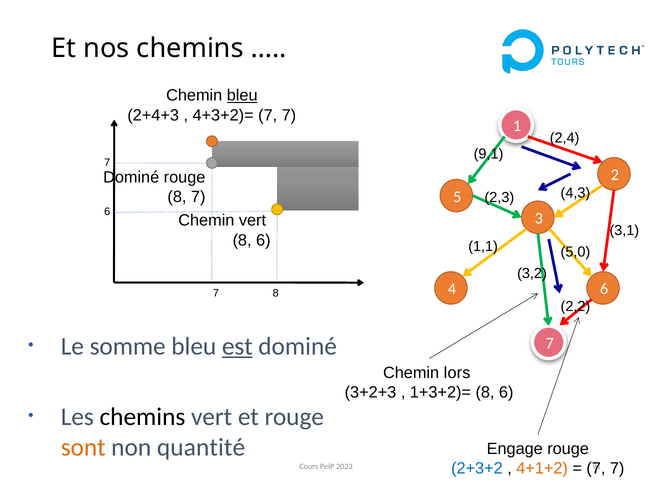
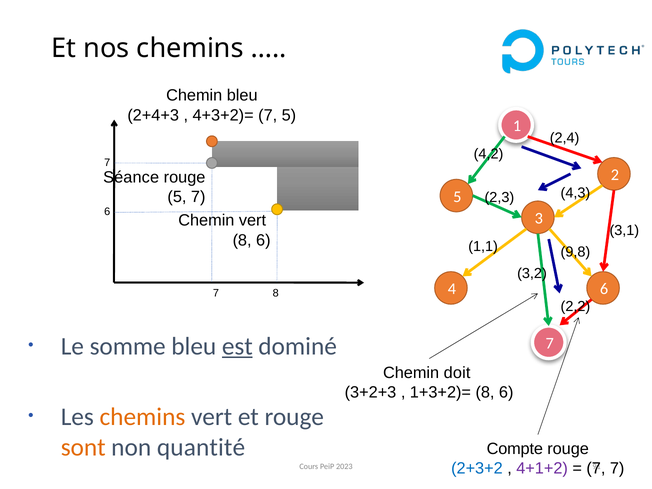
bleu at (242, 96) underline: present -> none
4+3+2)= 7 7: 7 -> 5
9,1: 9,1 -> 4,2
Dominé at (131, 177): Dominé -> Séance
8 at (177, 197): 8 -> 5
5,0: 5,0 -> 9,8
lors: lors -> doit
chemins at (142, 417) colour: black -> orange
Engage: Engage -> Compte
4+1+2 colour: orange -> purple
